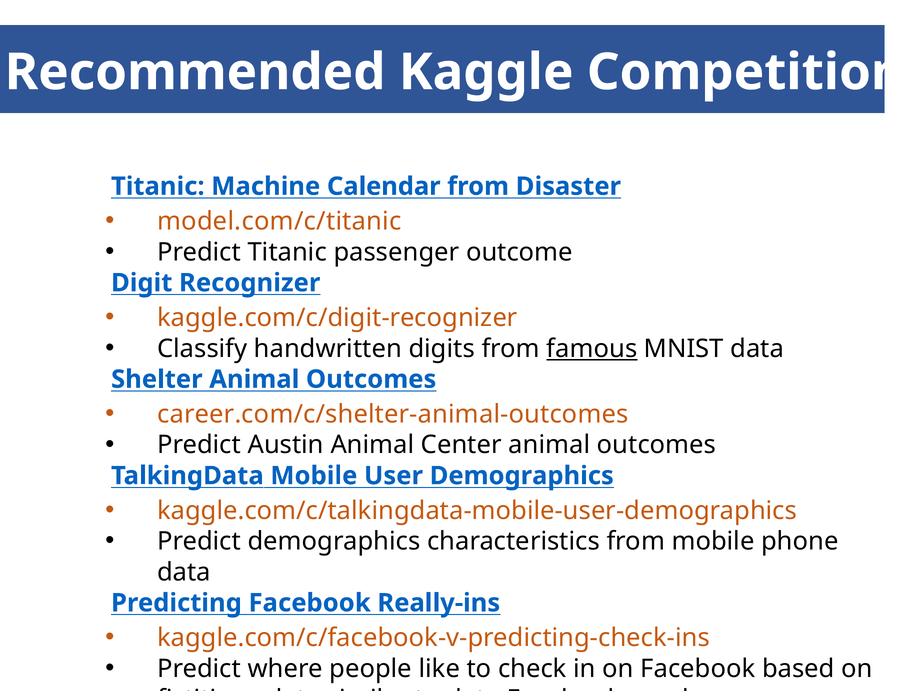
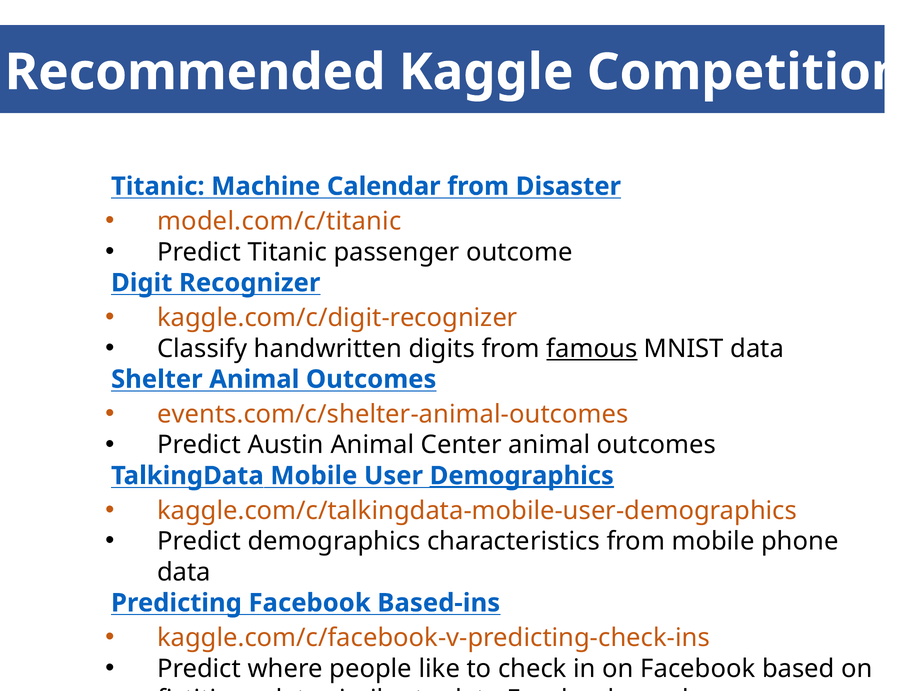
career.com/c/shelter-animal-outcomes: career.com/c/shelter-animal-outcomes -> events.com/c/shelter-animal-outcomes
Demographics at (522, 476) underline: none -> present
Really-ins: Really-ins -> Based-ins
